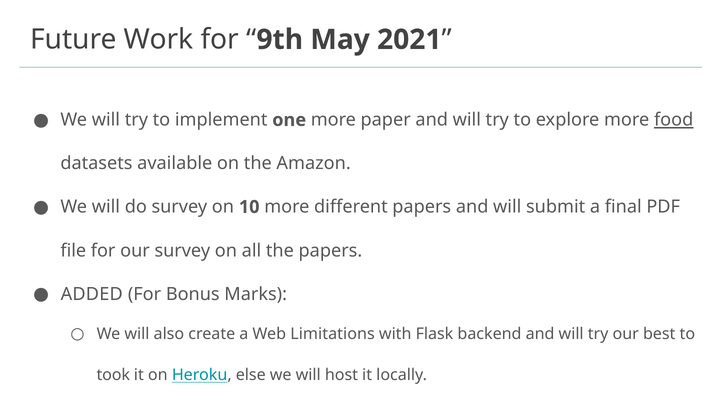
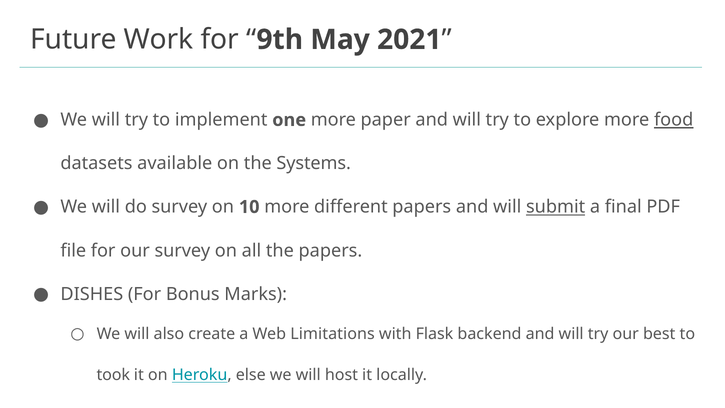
Amazon: Amazon -> Systems
submit underline: none -> present
ADDED: ADDED -> DISHES
